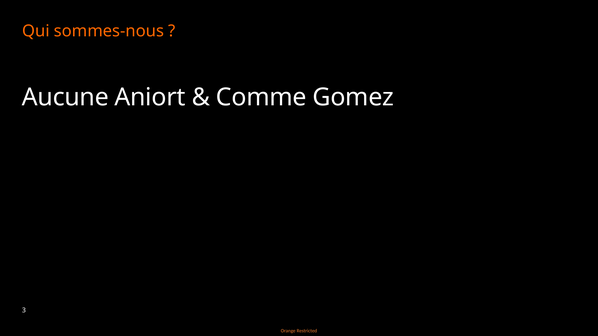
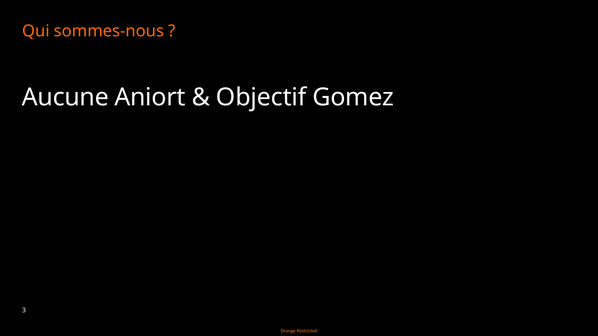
Comme: Comme -> Objectif
